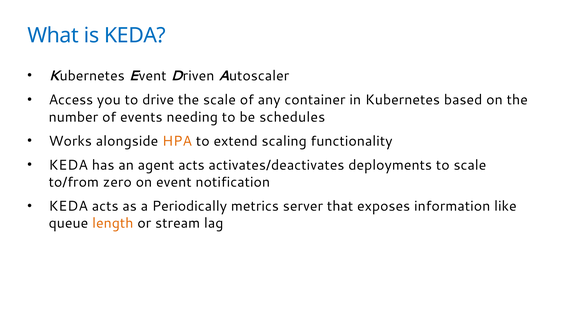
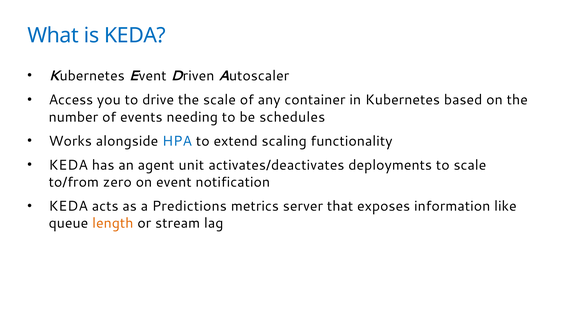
HPA colour: orange -> blue
agent acts: acts -> unit
Periodically: Periodically -> Predictions
